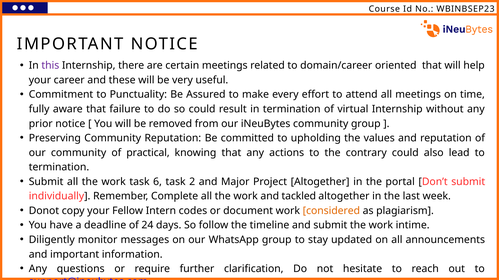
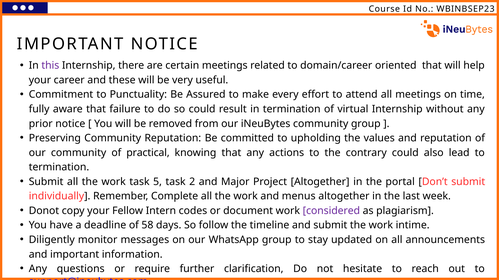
6: 6 -> 5
tackled: tackled -> menus
considered colour: orange -> purple
24: 24 -> 58
